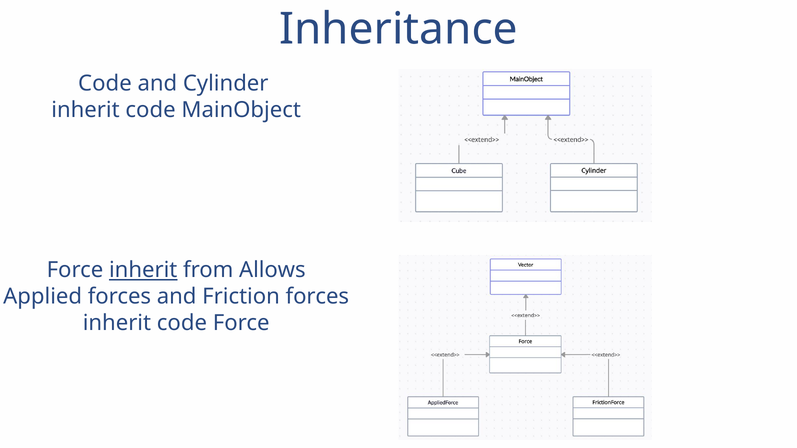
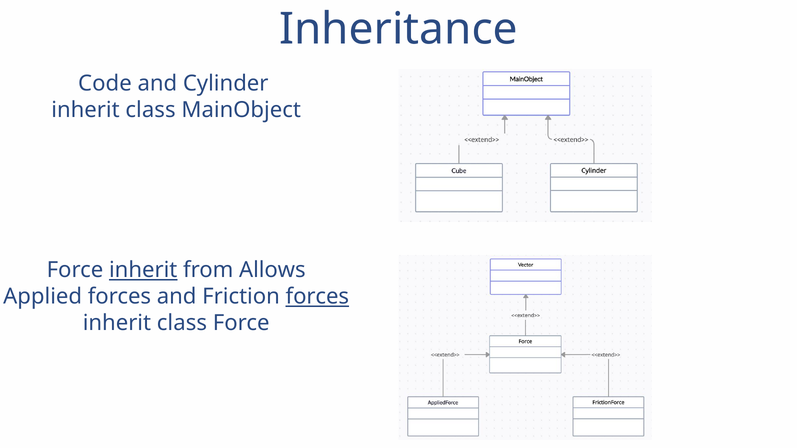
code at (151, 110): code -> class
forces at (317, 297) underline: none -> present
code at (182, 323): code -> class
